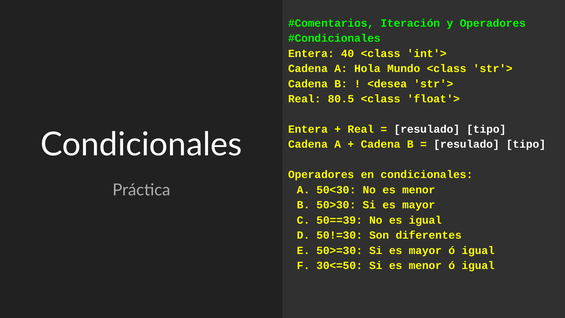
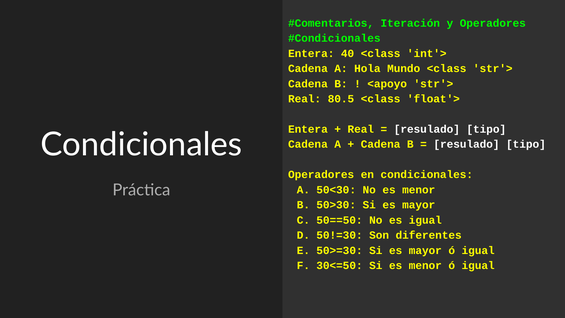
<desea: <desea -> <apoyo
50==39: 50==39 -> 50==50
